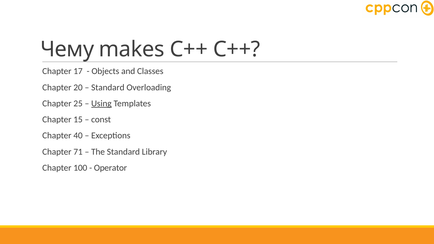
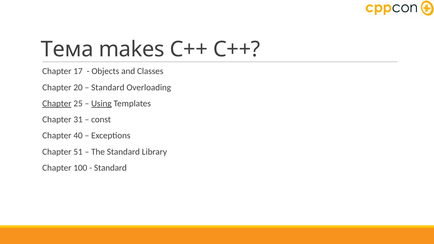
Чему: Чему -> Тема
Chapter at (57, 104) underline: none -> present
15: 15 -> 31
71: 71 -> 51
Operator at (110, 168): Operator -> Standard
